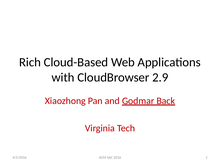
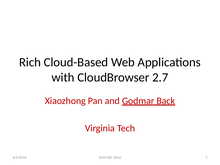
2.9: 2.9 -> 2.7
